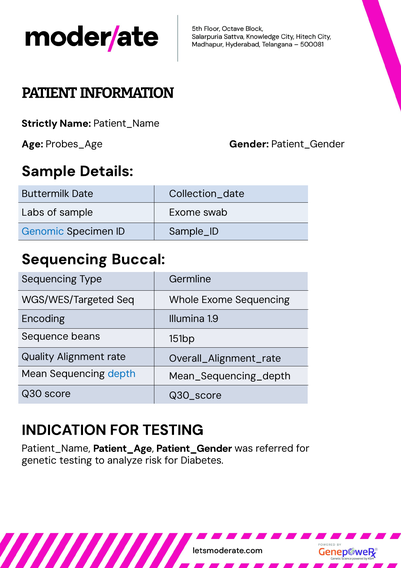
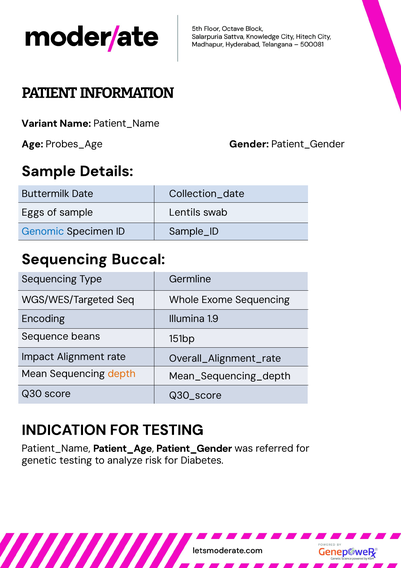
Strictly: Strictly -> Variant
Labs: Labs -> Eggs
sample Exome: Exome -> Lentils
Quality: Quality -> Impact
depth colour: blue -> orange
